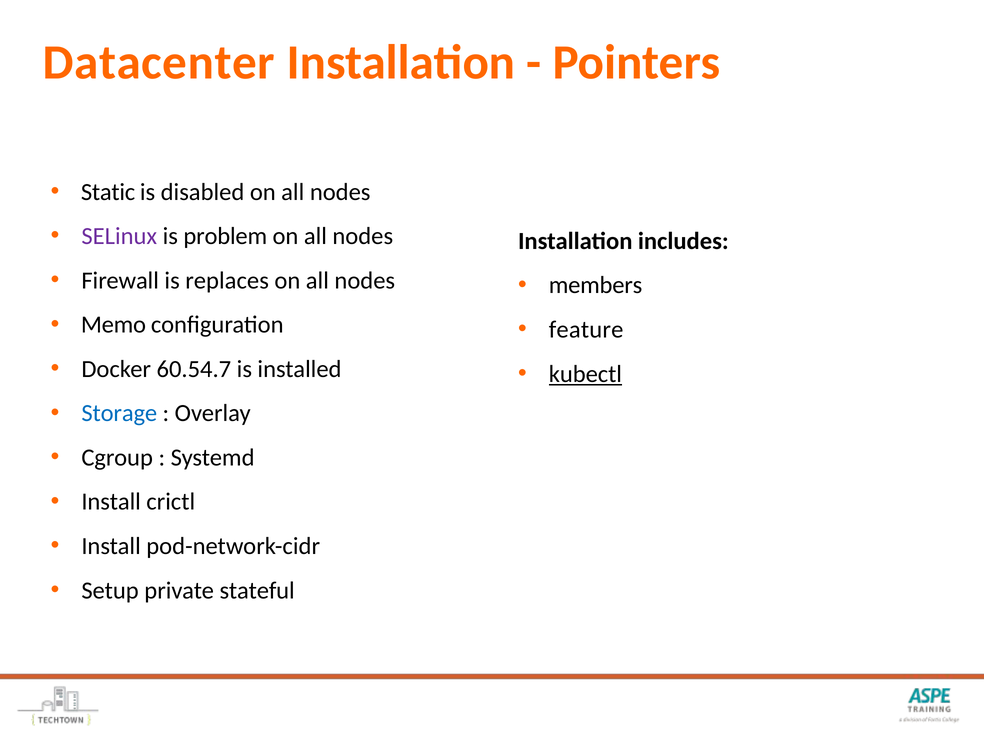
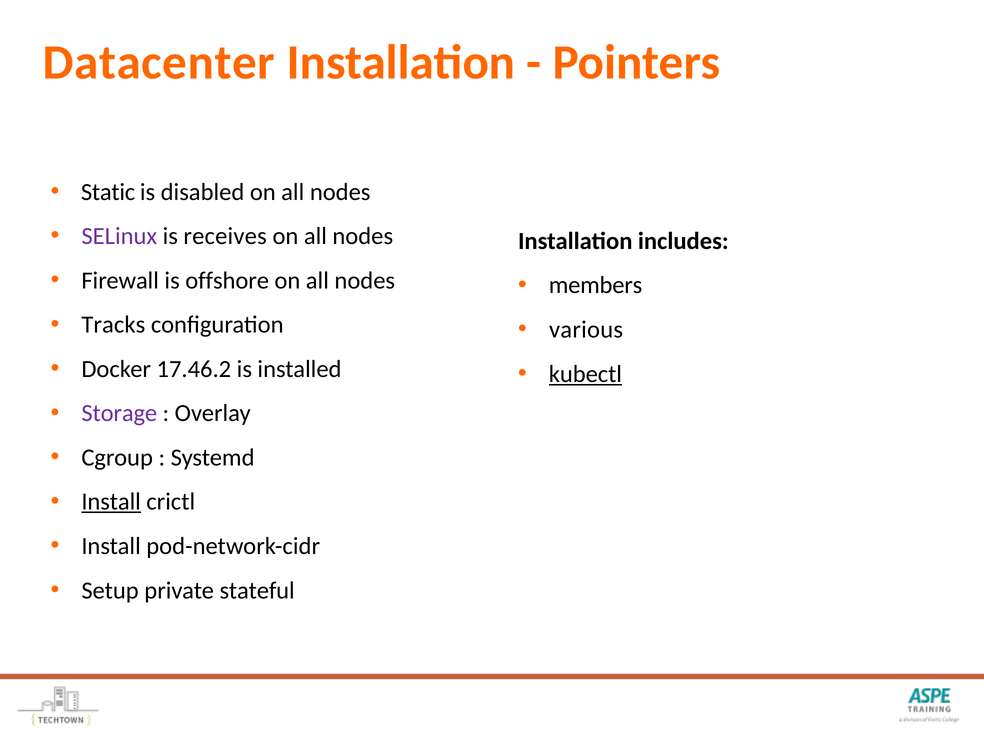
problem: problem -> receives
replaces: replaces -> offshore
Memo: Memo -> Tracks
feature: feature -> various
60.54.7: 60.54.7 -> 17.46.2
Storage colour: blue -> purple
Install at (111, 502) underline: none -> present
